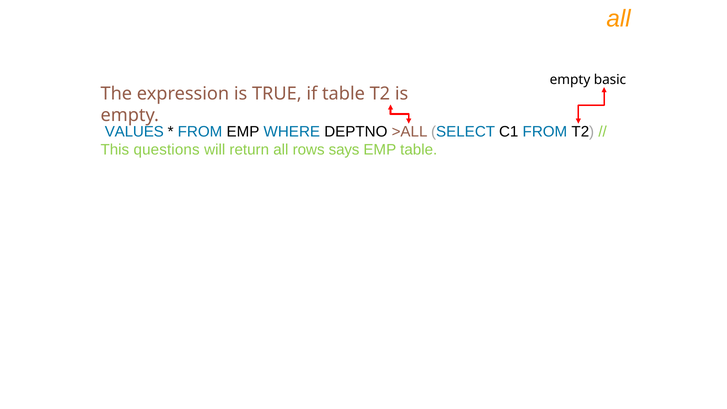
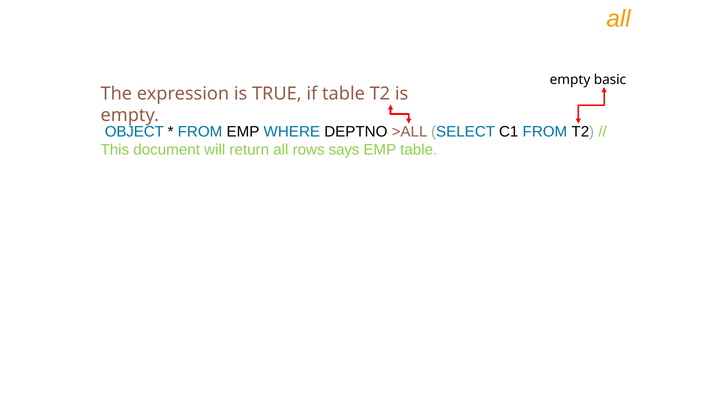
VALUES: VALUES -> OBJECT
questions: questions -> document
